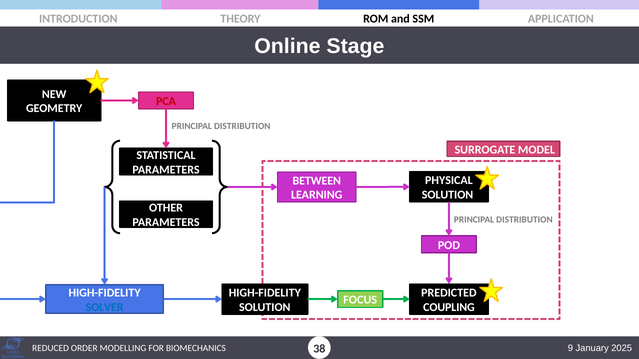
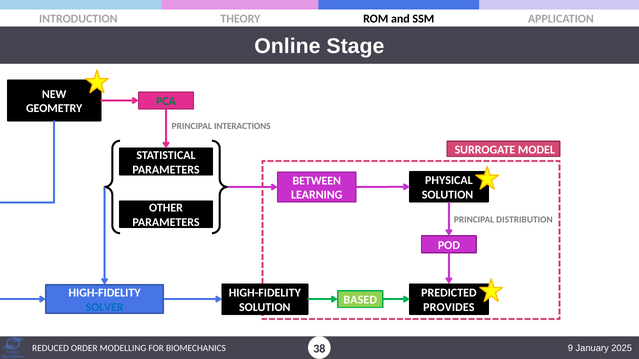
PCA colour: red -> green
DISTRIBUTION at (242, 126): DISTRIBUTION -> INTERACTIONS
FOCUS: FOCUS -> BASED
COUPLING: COUPLING -> PROVIDES
